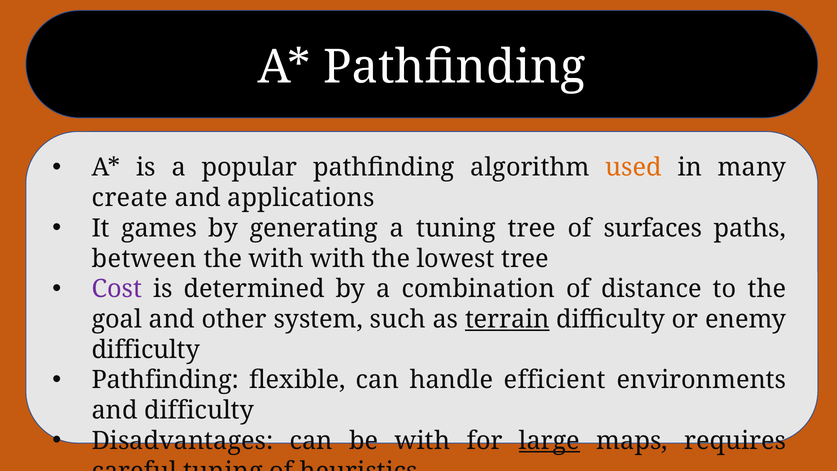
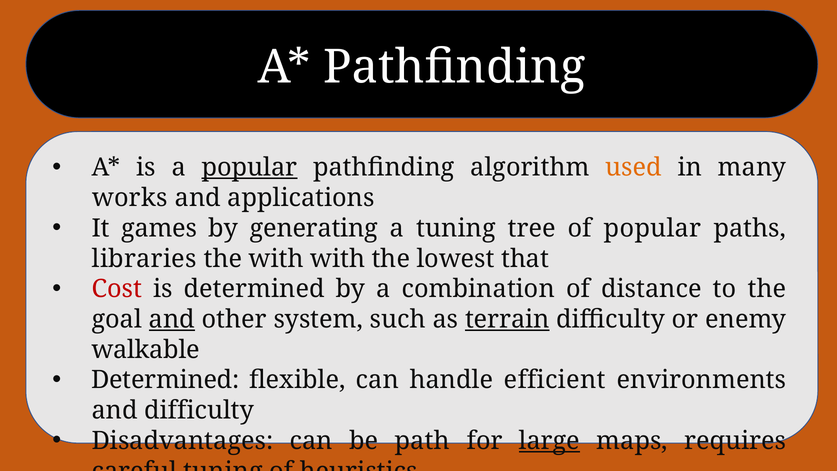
popular at (249, 168) underline: none -> present
create: create -> works
of surfaces: surfaces -> popular
between: between -> libraries
lowest tree: tree -> that
Cost colour: purple -> red
and at (172, 319) underline: none -> present
difficulty at (146, 350): difficulty -> walkable
Pathfinding at (165, 380): Pathfinding -> Determined
be with: with -> path
